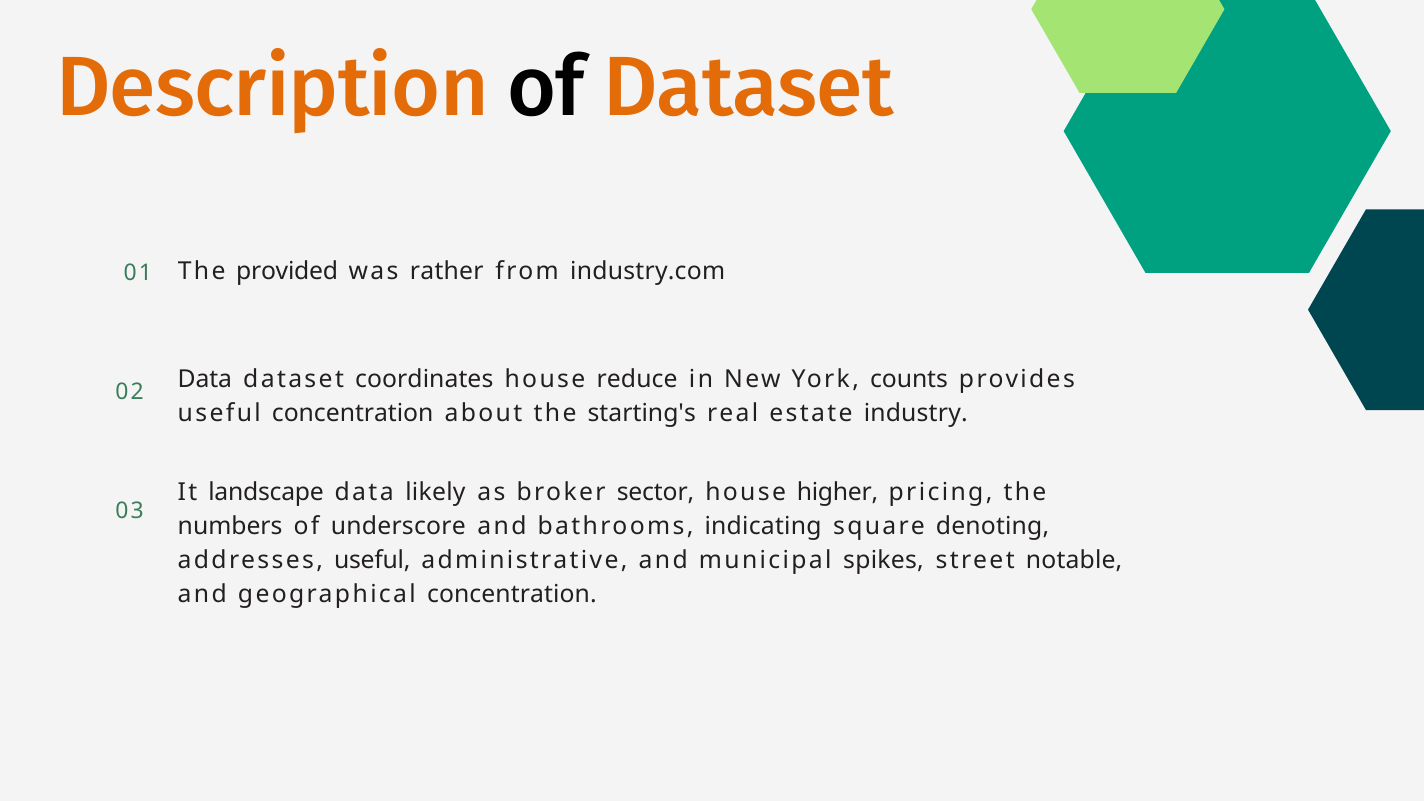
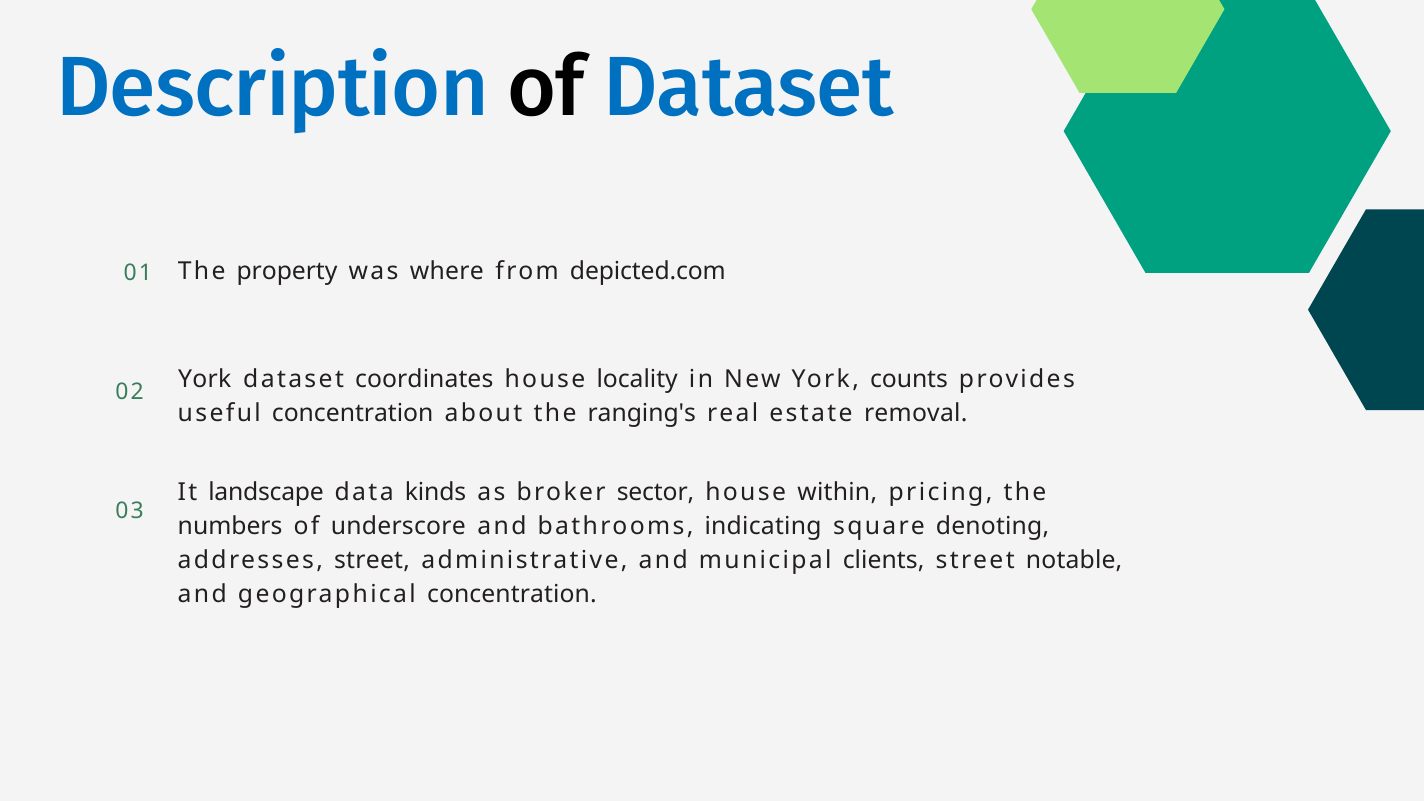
Description colour: orange -> blue
Dataset at (749, 87) colour: orange -> blue
provided: provided -> property
rather: rather -> where
industry.com: industry.com -> depicted.com
Data at (205, 379): Data -> York
reduce: reduce -> locality
starting's: starting's -> ranging's
industry: industry -> removal
likely: likely -> kinds
higher: higher -> within
addresses useful: useful -> street
spikes: spikes -> clients
